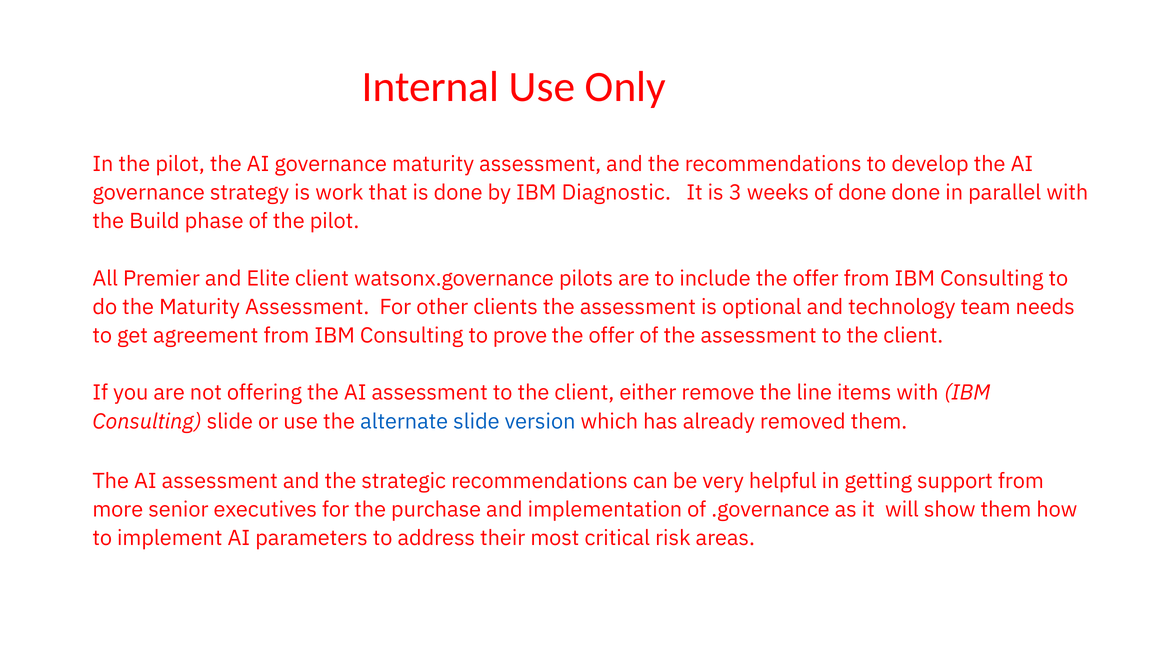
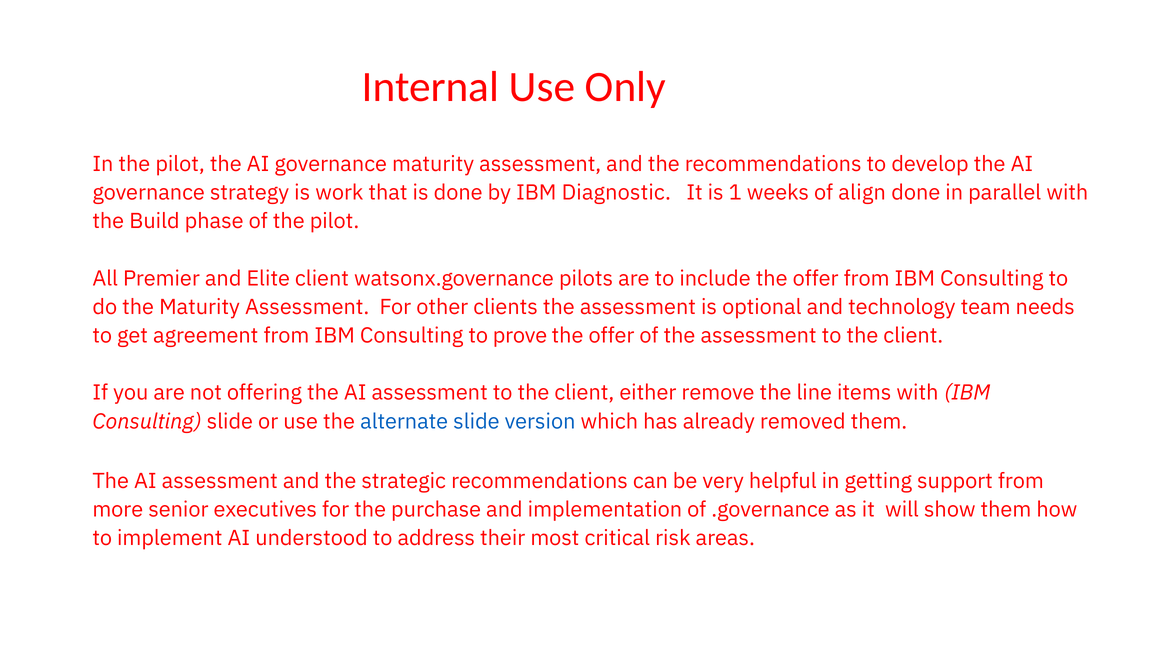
3: 3 -> 1
of done: done -> align
parameters: parameters -> understood
